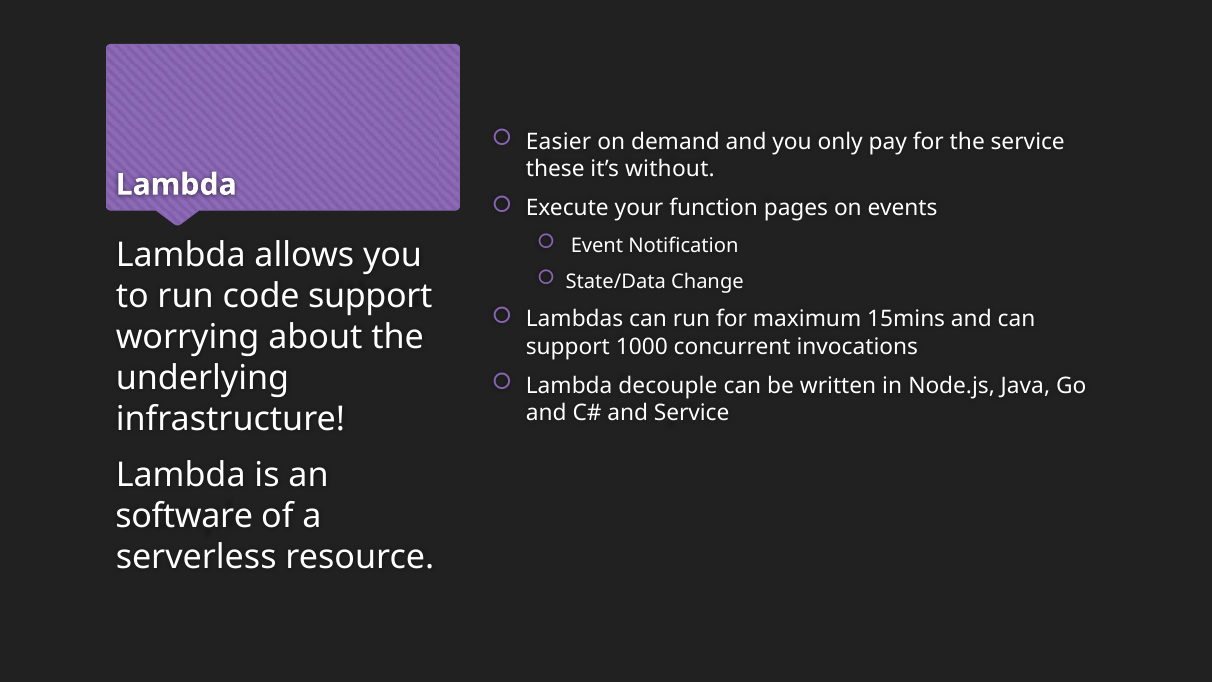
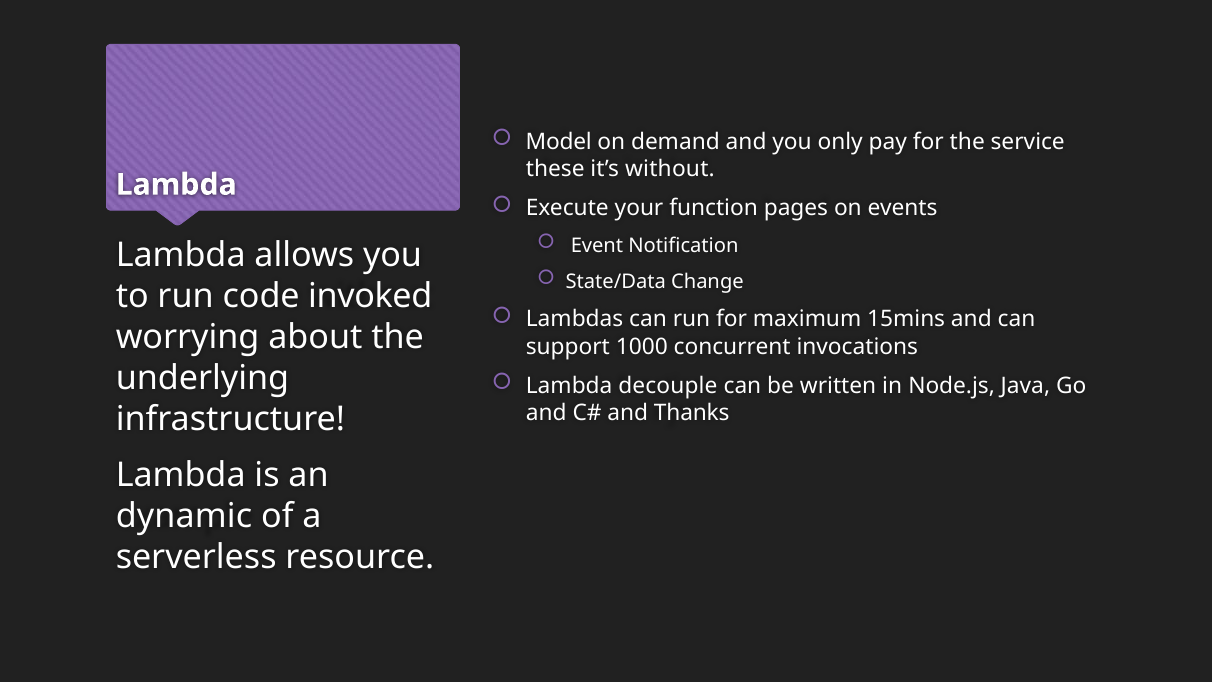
Easier: Easier -> Model
code support: support -> invoked
and Service: Service -> Thanks
software: software -> dynamic
